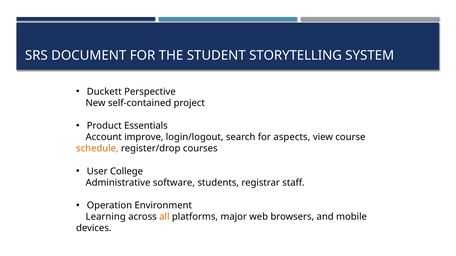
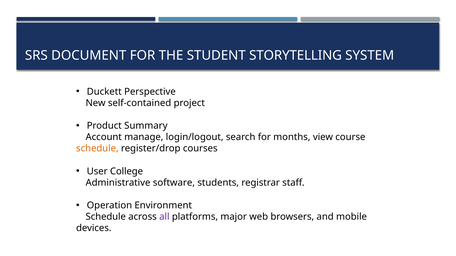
Essentials: Essentials -> Summary
improve: improve -> manage
aspects: aspects -> months
Learning at (106, 217): Learning -> Schedule
all colour: orange -> purple
